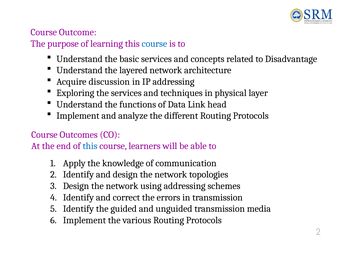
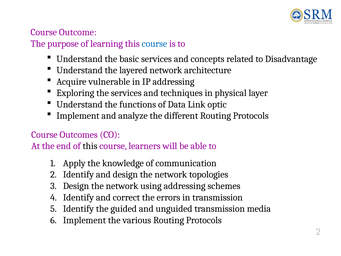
discussion: discussion -> vulnerable
head: head -> optic
this at (90, 146) colour: blue -> black
